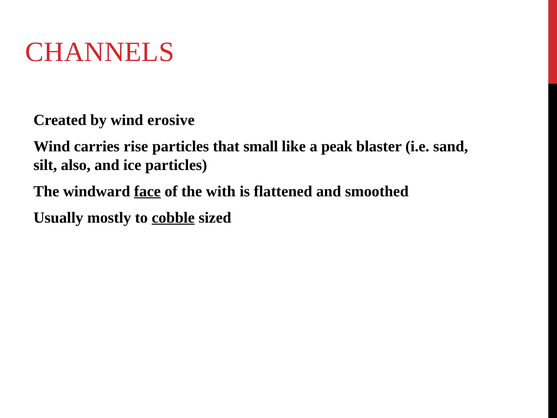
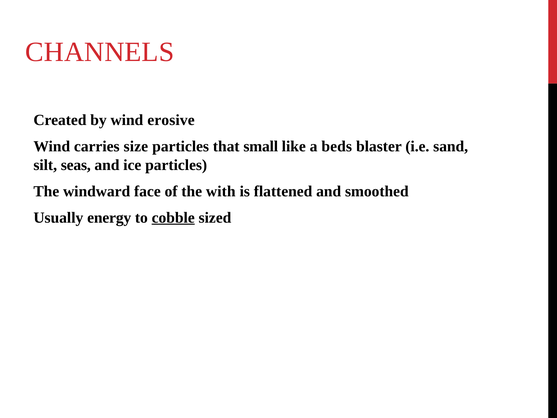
rise: rise -> size
peak: peak -> beds
also: also -> seas
face underline: present -> none
mostly: mostly -> energy
